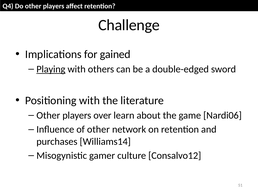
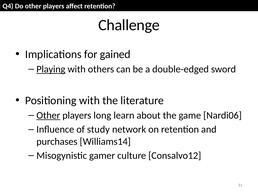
Other at (48, 115) underline: none -> present
over: over -> long
of other: other -> study
